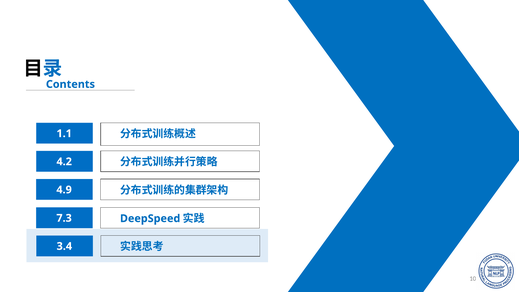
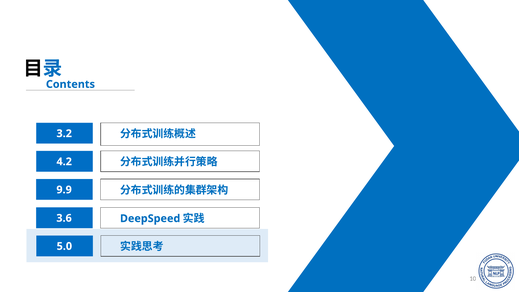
1.1: 1.1 -> 3.2
4.9: 4.9 -> 9.9
7.3: 7.3 -> 3.6
3.4: 3.4 -> 5.0
